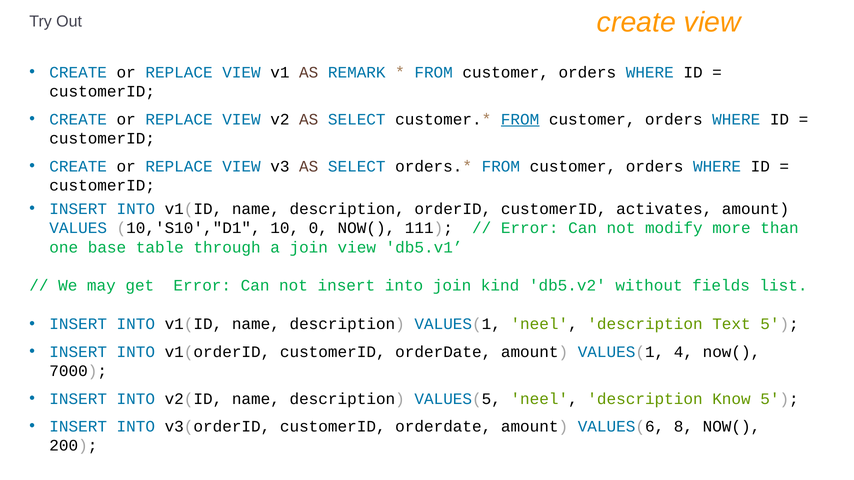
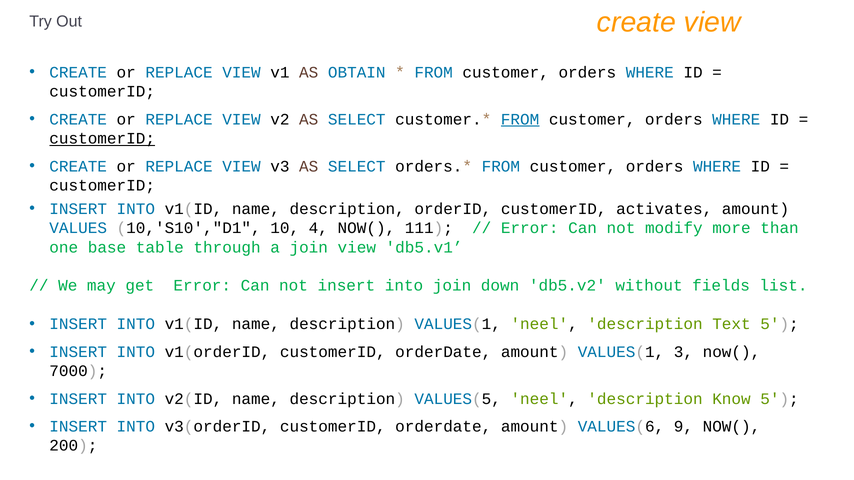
REMARK: REMARK -> OBTAIN
customerID at (102, 139) underline: none -> present
0: 0 -> 4
kind: kind -> down
4: 4 -> 3
8: 8 -> 9
